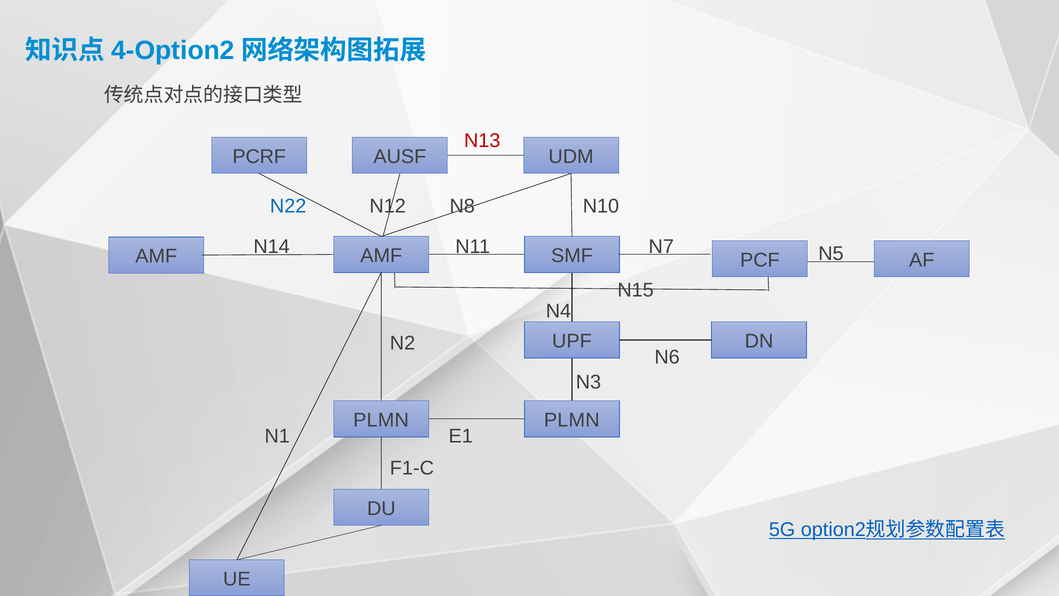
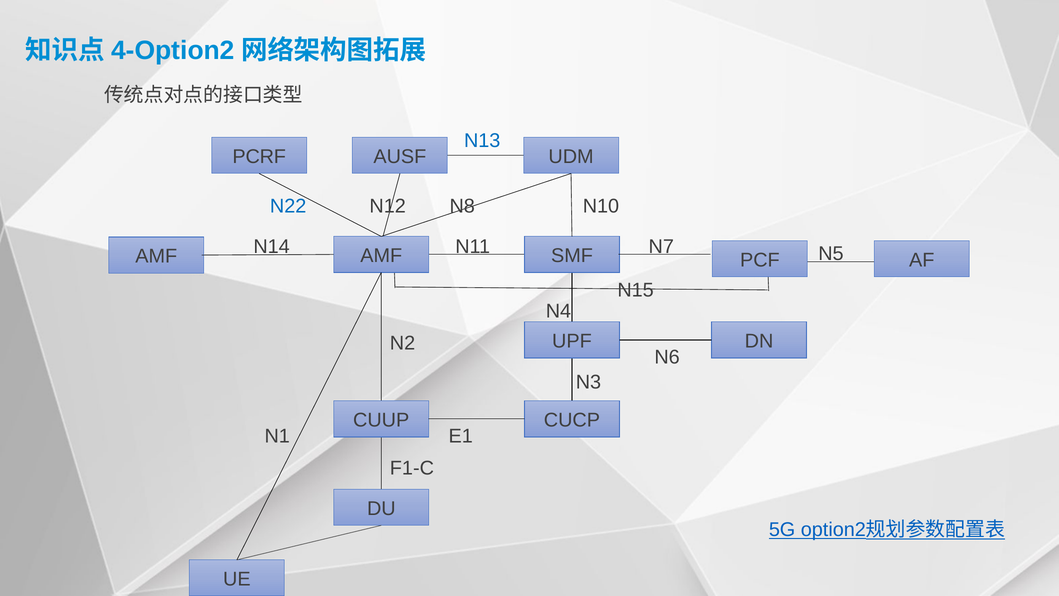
N13 colour: red -> blue
PLMN at (381, 420): PLMN -> CUUP
PLMN at (572, 420): PLMN -> CUCP
